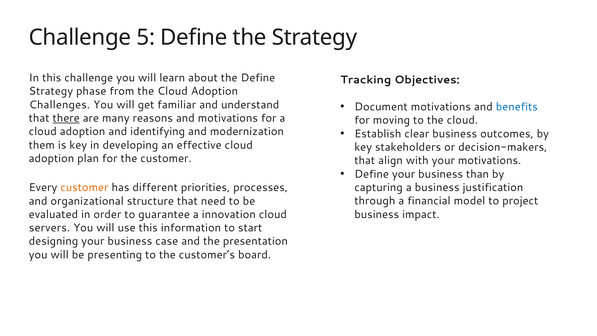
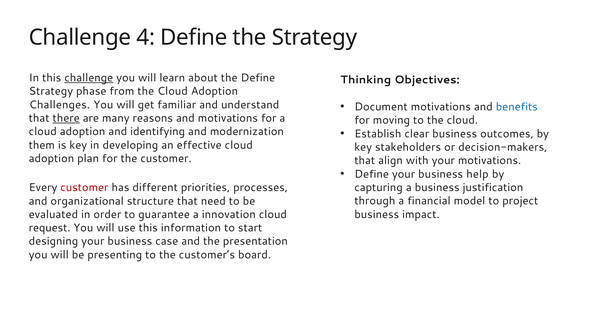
5: 5 -> 4
challenge at (89, 78) underline: none -> present
Tracking: Tracking -> Thinking
than: than -> help
customer at (84, 187) colour: orange -> red
servers: servers -> request
